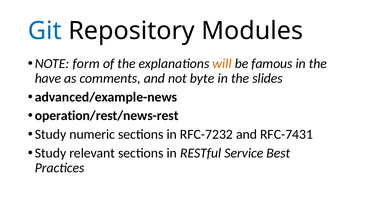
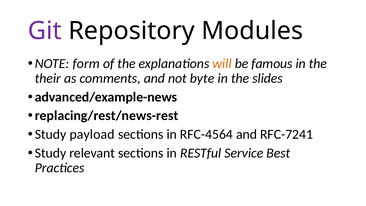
Git colour: blue -> purple
have: have -> their
operation/rest/news-rest: operation/rest/news-rest -> replacing/rest/news-rest
numeric: numeric -> payload
RFC-7232: RFC-7232 -> RFC-4564
RFC-7431: RFC-7431 -> RFC-7241
